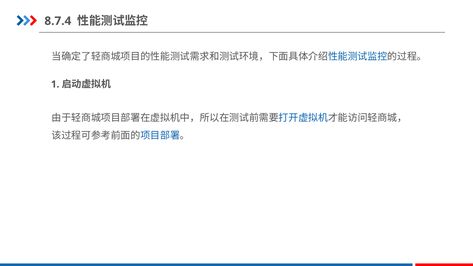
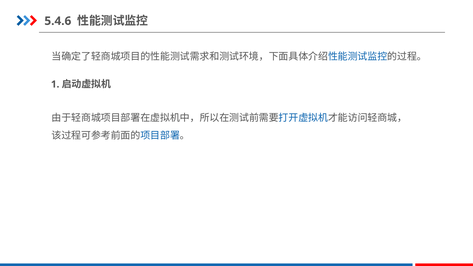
8.7.4: 8.7.4 -> 5.4.6
